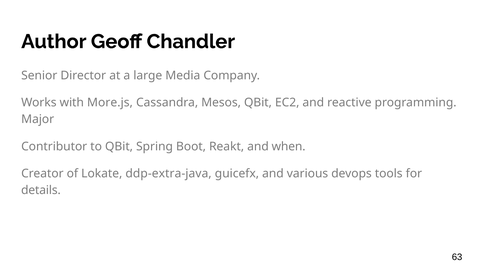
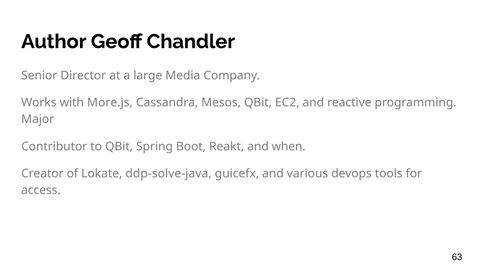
ddp-extra-java: ddp-extra-java -> ddp-solve-java
details: details -> access
